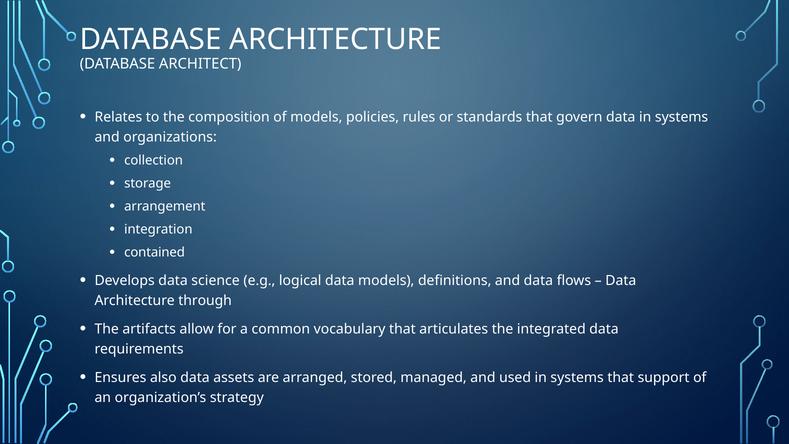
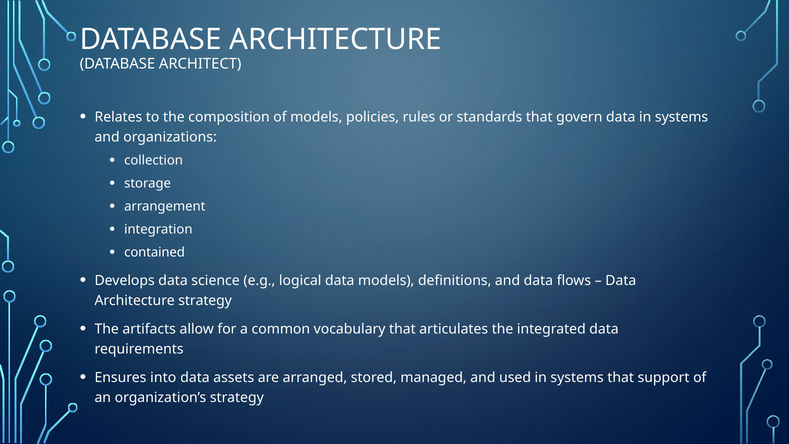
Architecture through: through -> strategy
also: also -> into
